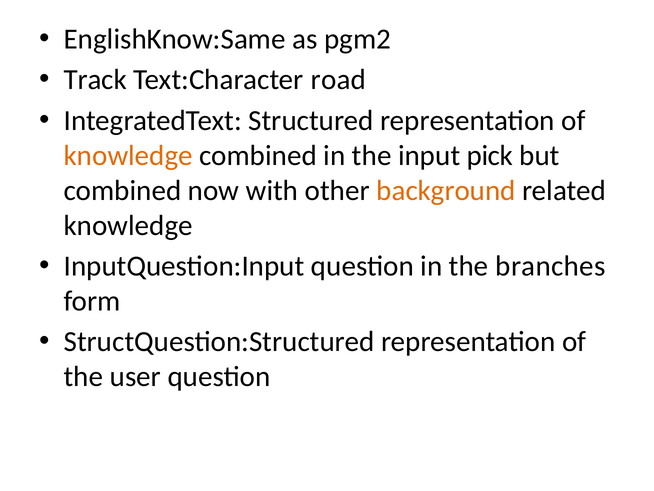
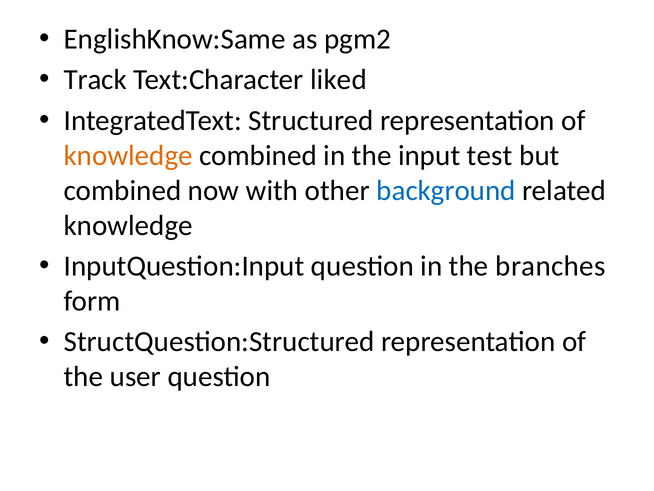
road: road -> liked
pick: pick -> test
background colour: orange -> blue
